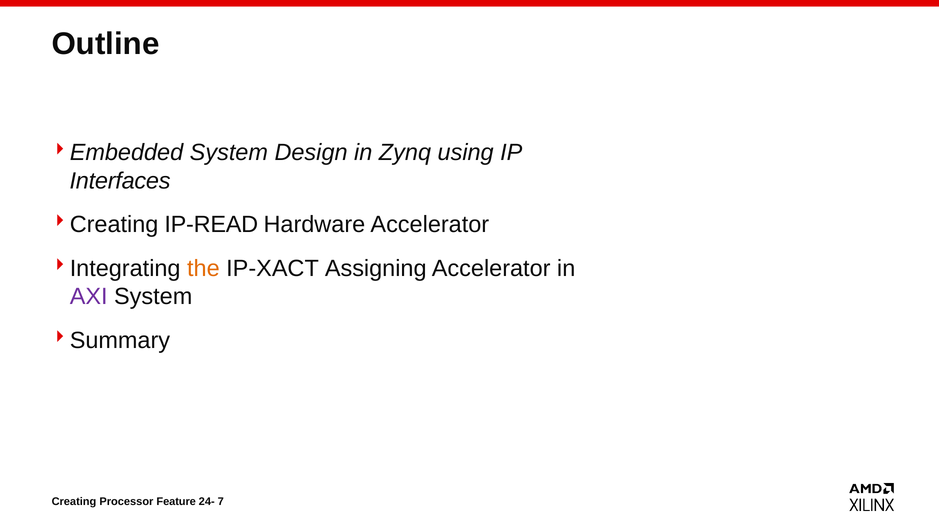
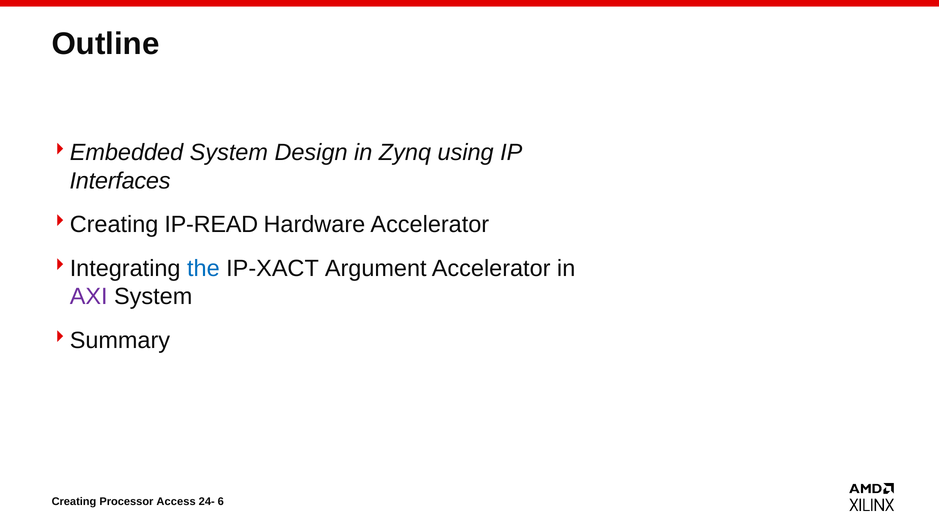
the colour: orange -> blue
Assigning: Assigning -> Argument
Feature: Feature -> Access
7: 7 -> 6
